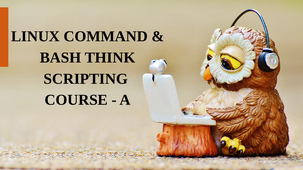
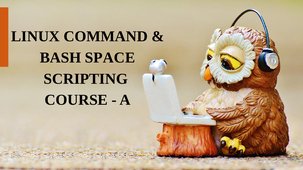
THINK: THINK -> SPACE
